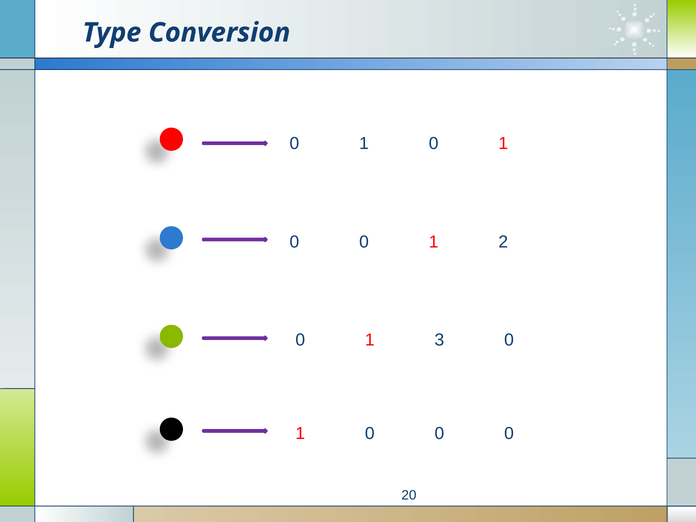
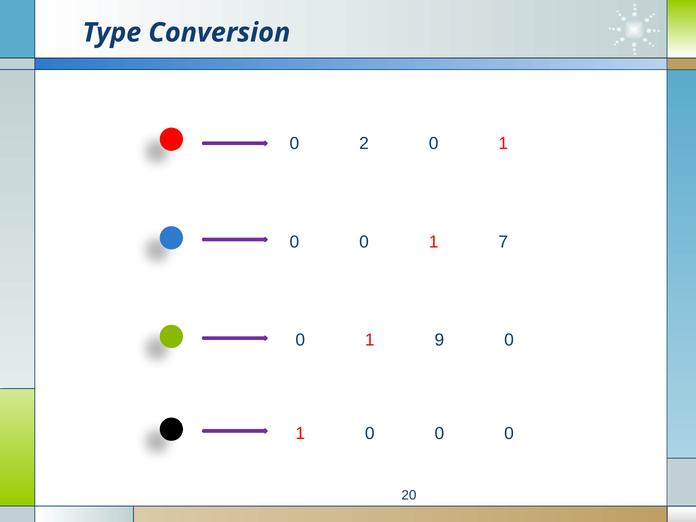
1 at (364, 144): 1 -> 2
2: 2 -> 7
3: 3 -> 9
